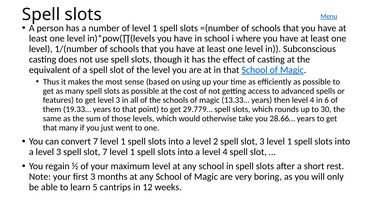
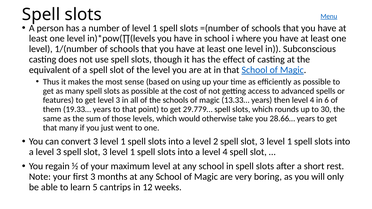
convert 7: 7 -> 3
3 spell slot 7: 7 -> 3
